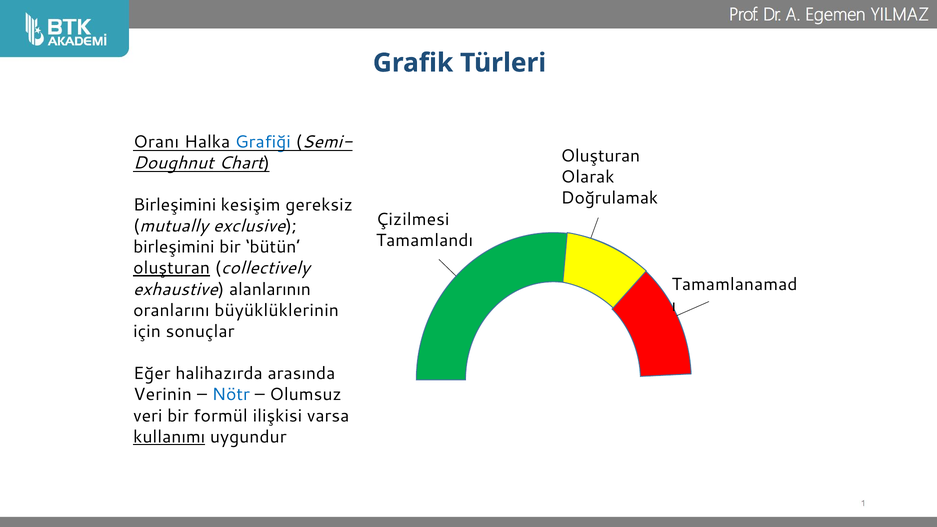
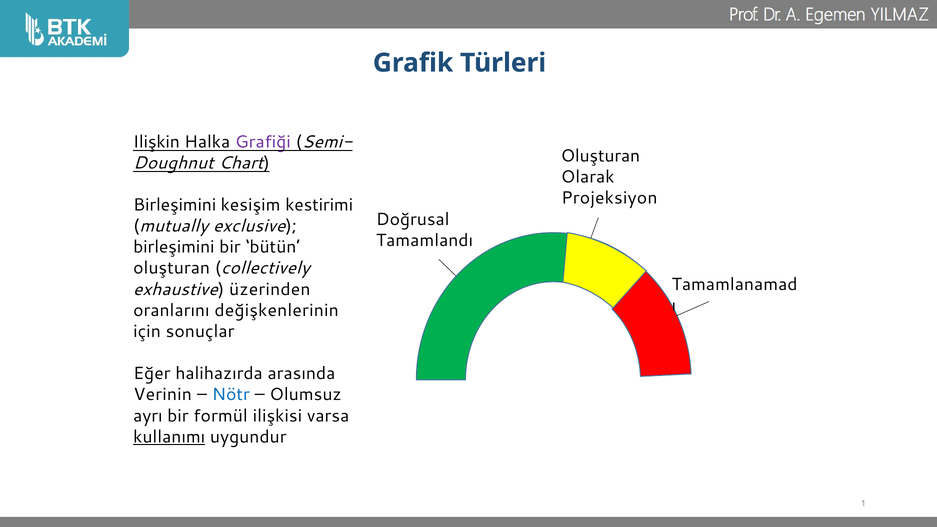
Oranı: Oranı -> Ilişkin
Grafiği colour: blue -> purple
Doğrulamak: Doğrulamak -> Projeksiyon
gereksiz: gereksiz -> kestirimi
Çizilmesi: Çizilmesi -> Doğrusal
oluşturan at (172, 268) underline: present -> none
alanlarının: alanlarının -> üzerinden
büyüklüklerinin: büyüklüklerinin -> değişkenlerinin
veri: veri -> ayrı
